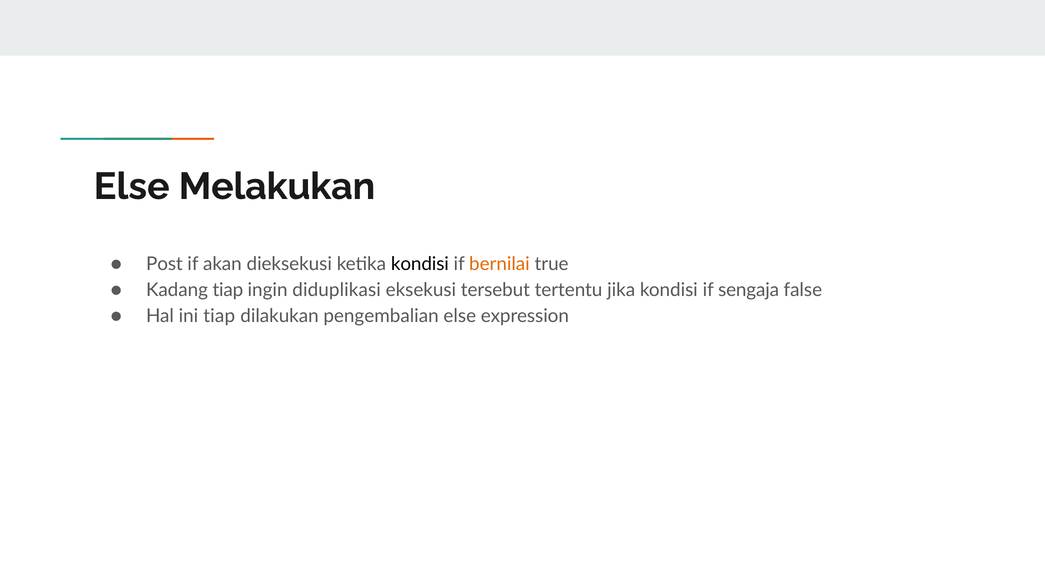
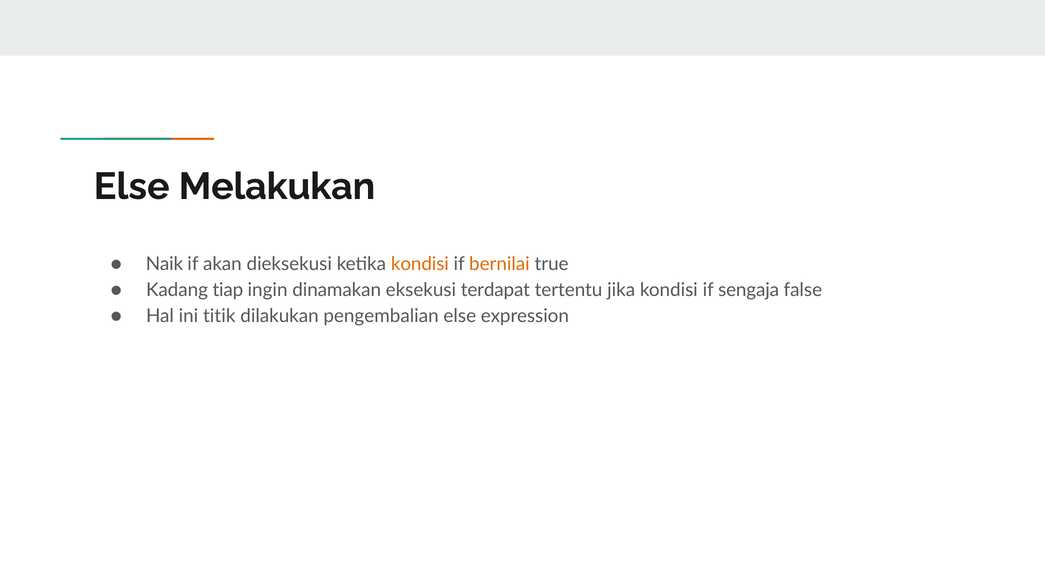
Post: Post -> Naik
kondisi at (420, 264) colour: black -> orange
diduplikasi: diduplikasi -> dinamakan
tersebut: tersebut -> terdapat
ini tiap: tiap -> titik
